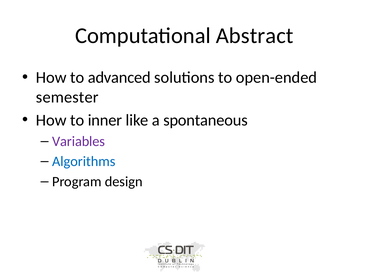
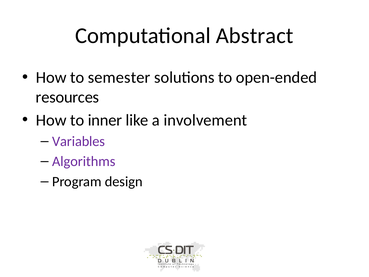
advanced: advanced -> semester
semester: semester -> resources
spontaneous: spontaneous -> involvement
Algorithms colour: blue -> purple
